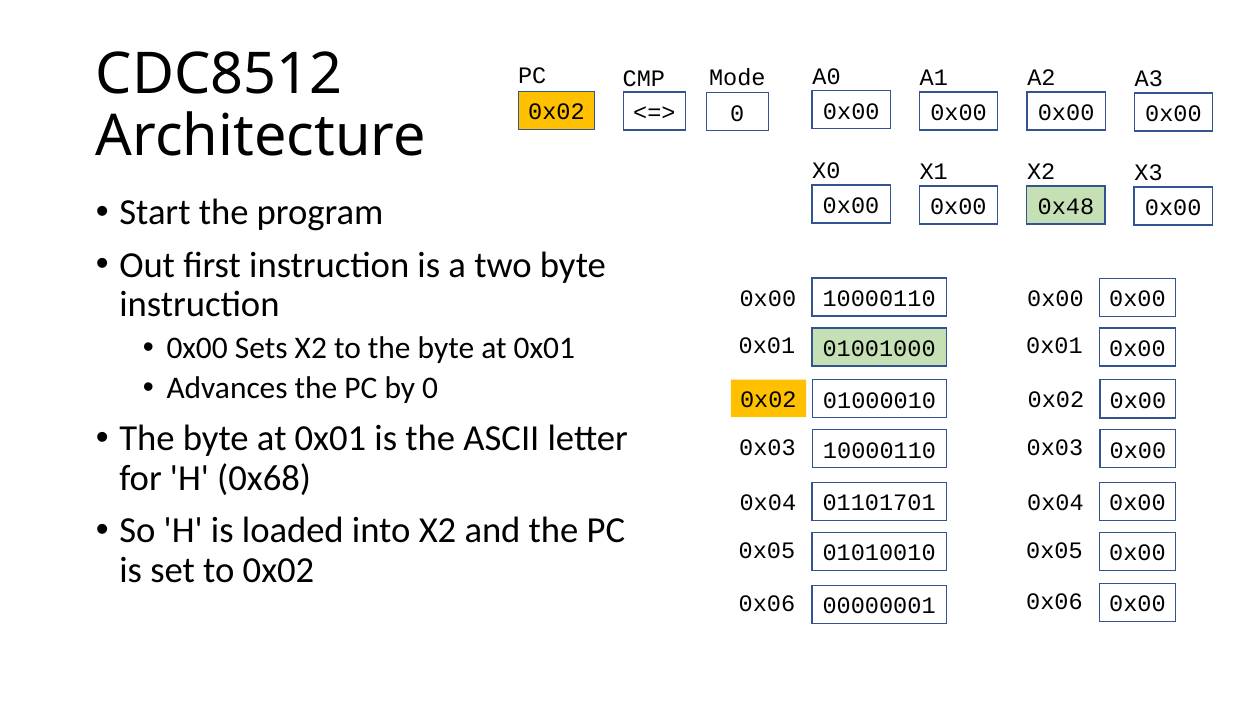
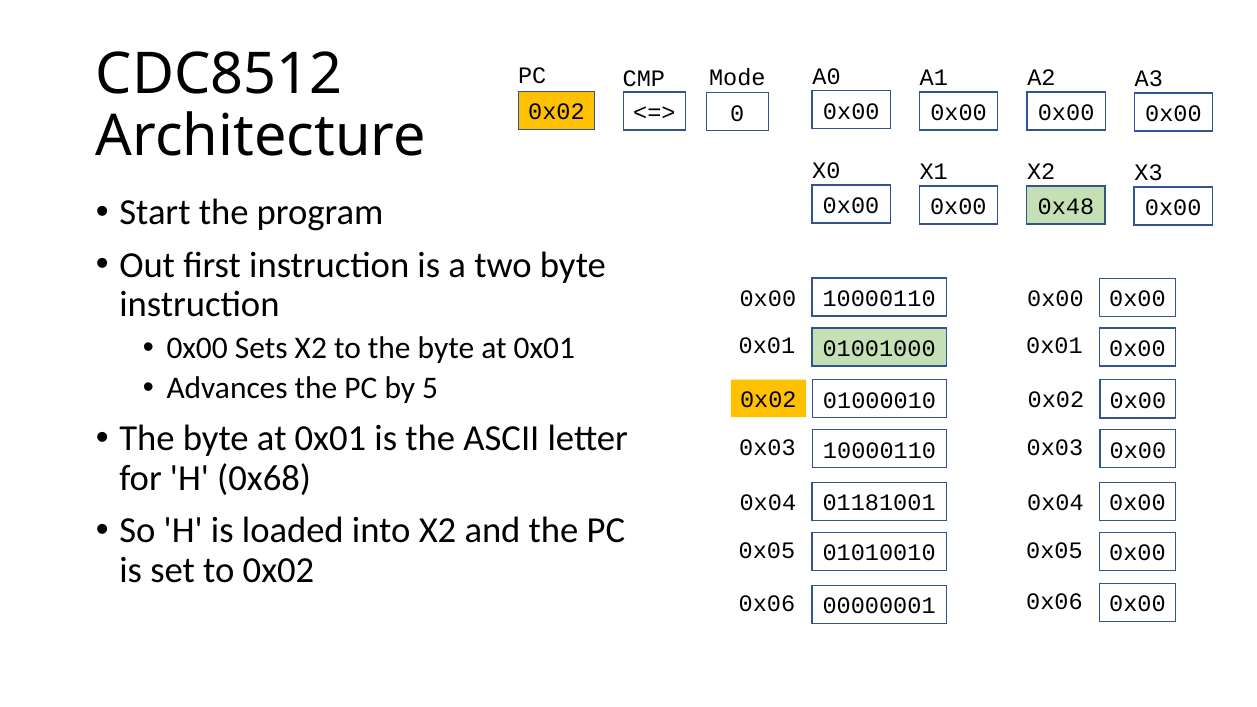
by 0: 0 -> 5
01101701: 01101701 -> 01181001
